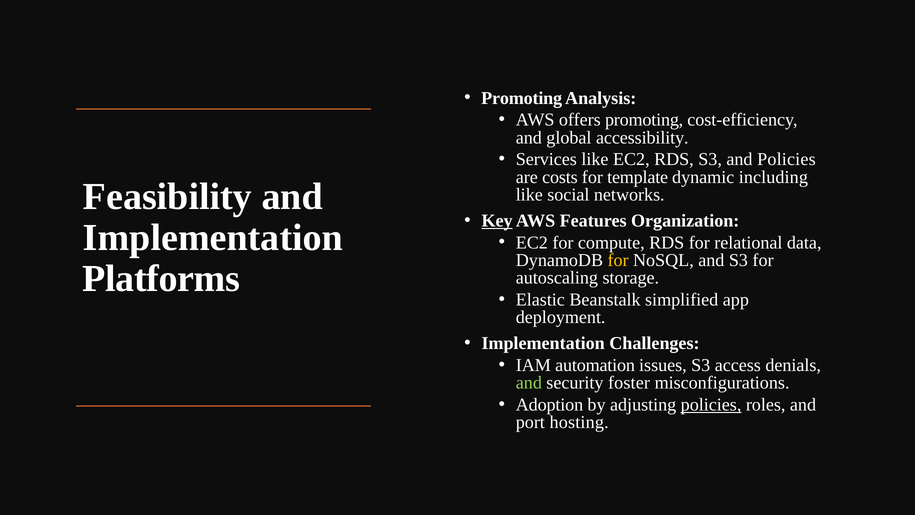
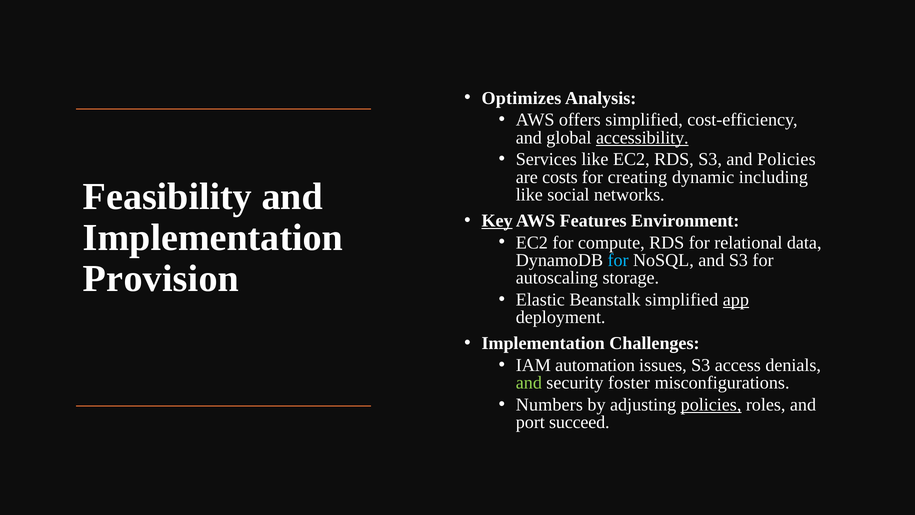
Promoting at (522, 98): Promoting -> Optimizes
offers promoting: promoting -> simplified
accessibility underline: none -> present
template: template -> creating
Organization: Organization -> Environment
for at (618, 260) colour: yellow -> light blue
Platforms: Platforms -> Provision
app underline: none -> present
Adoption: Adoption -> Numbers
hosting: hosting -> succeed
